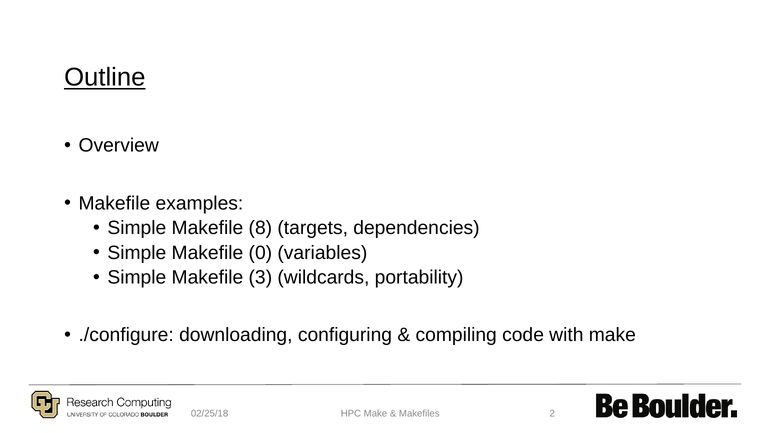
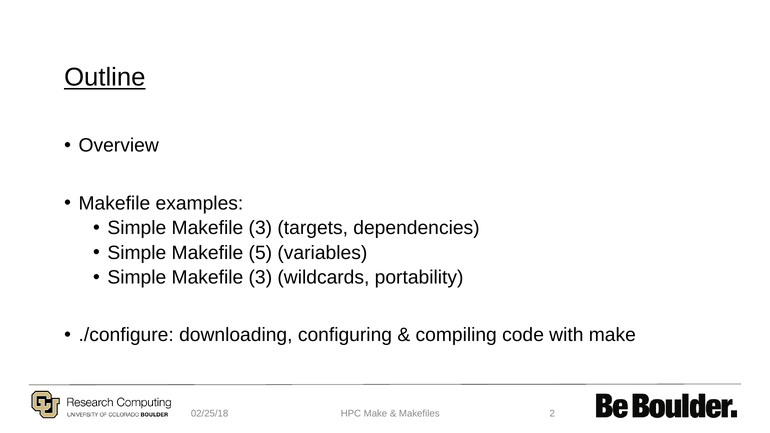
8 at (260, 228): 8 -> 3
0: 0 -> 5
